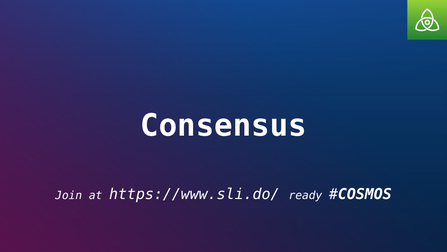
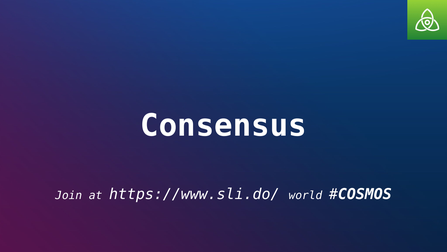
ready: ready -> world
